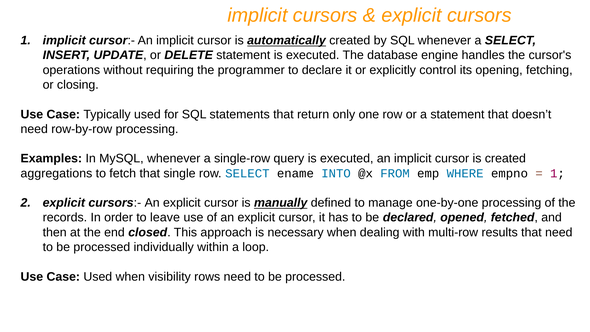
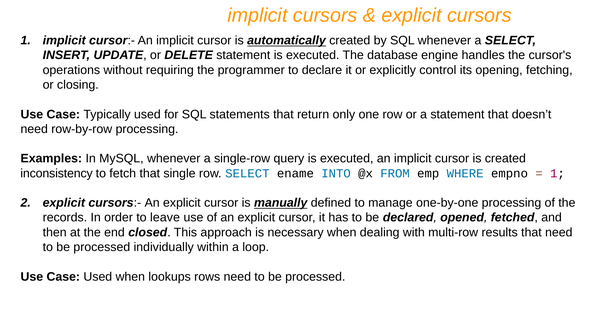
aggregations: aggregations -> inconsistency
visibility: visibility -> lookups
